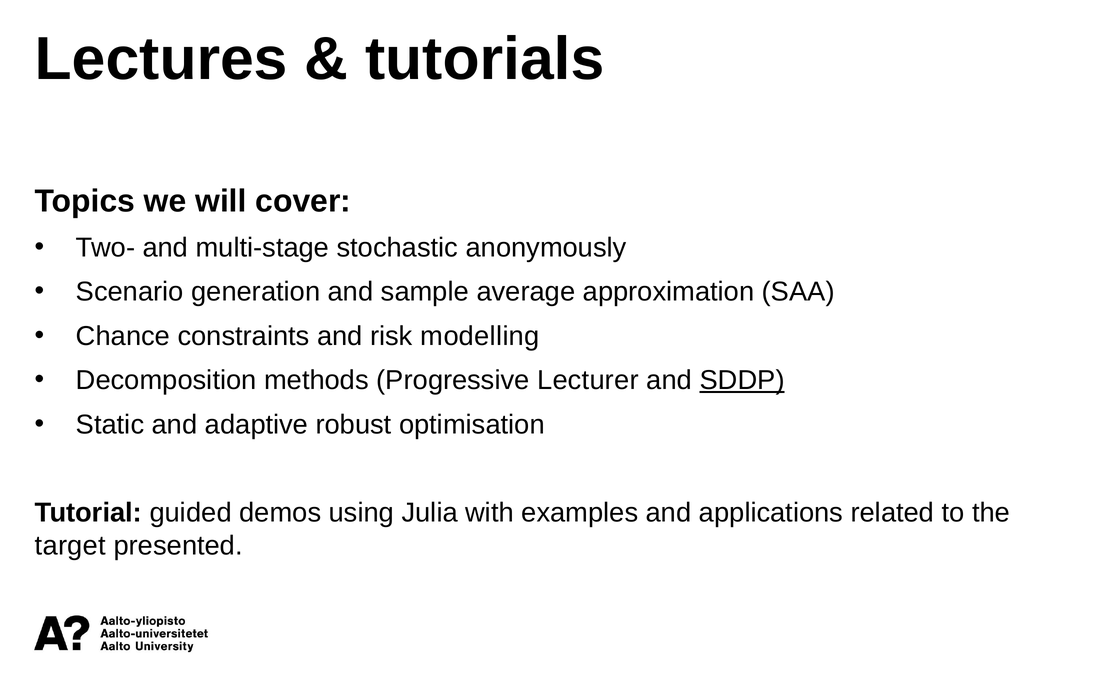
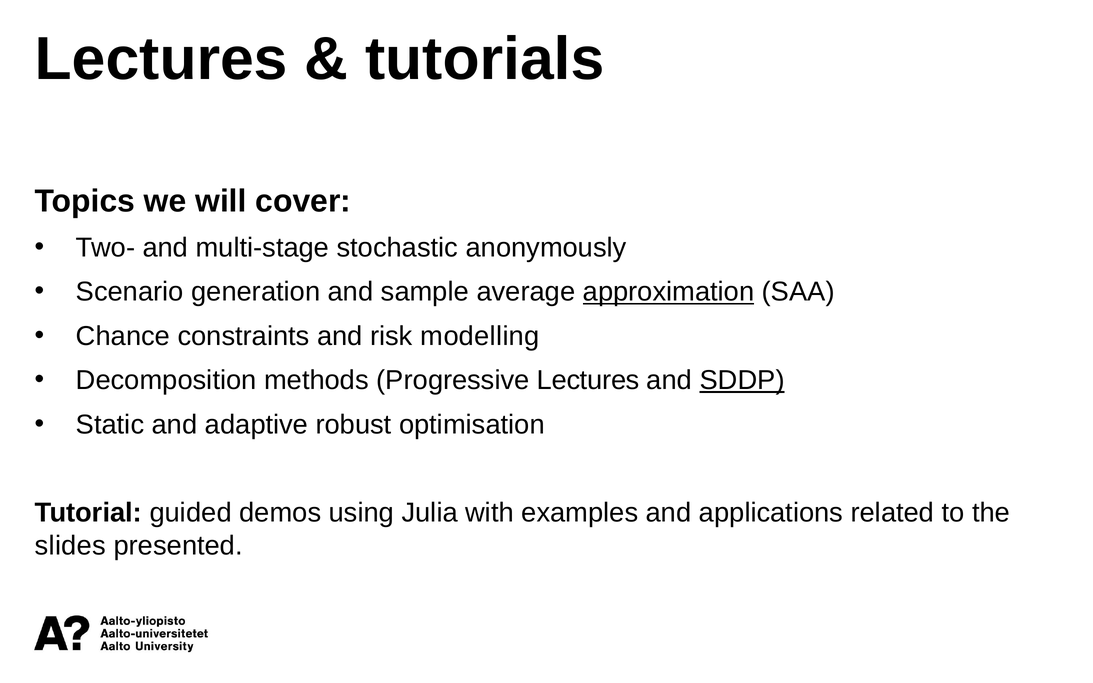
approximation underline: none -> present
Progressive Lecturer: Lecturer -> Lectures
target: target -> slides
